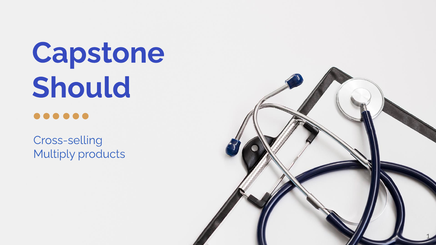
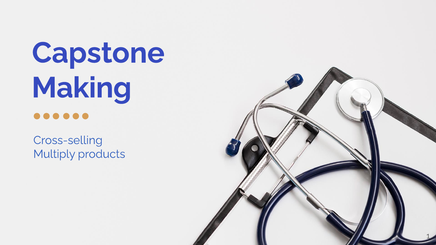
Should: Should -> Making
